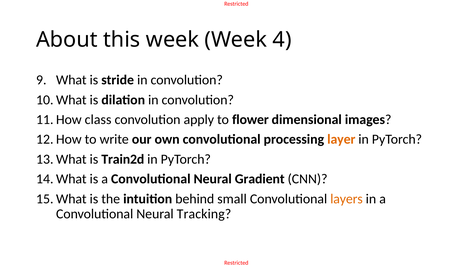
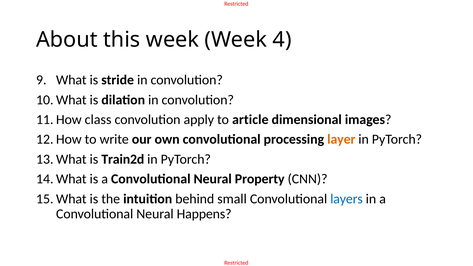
flower: flower -> article
Gradient: Gradient -> Property
layers colour: orange -> blue
Tracking: Tracking -> Happens
